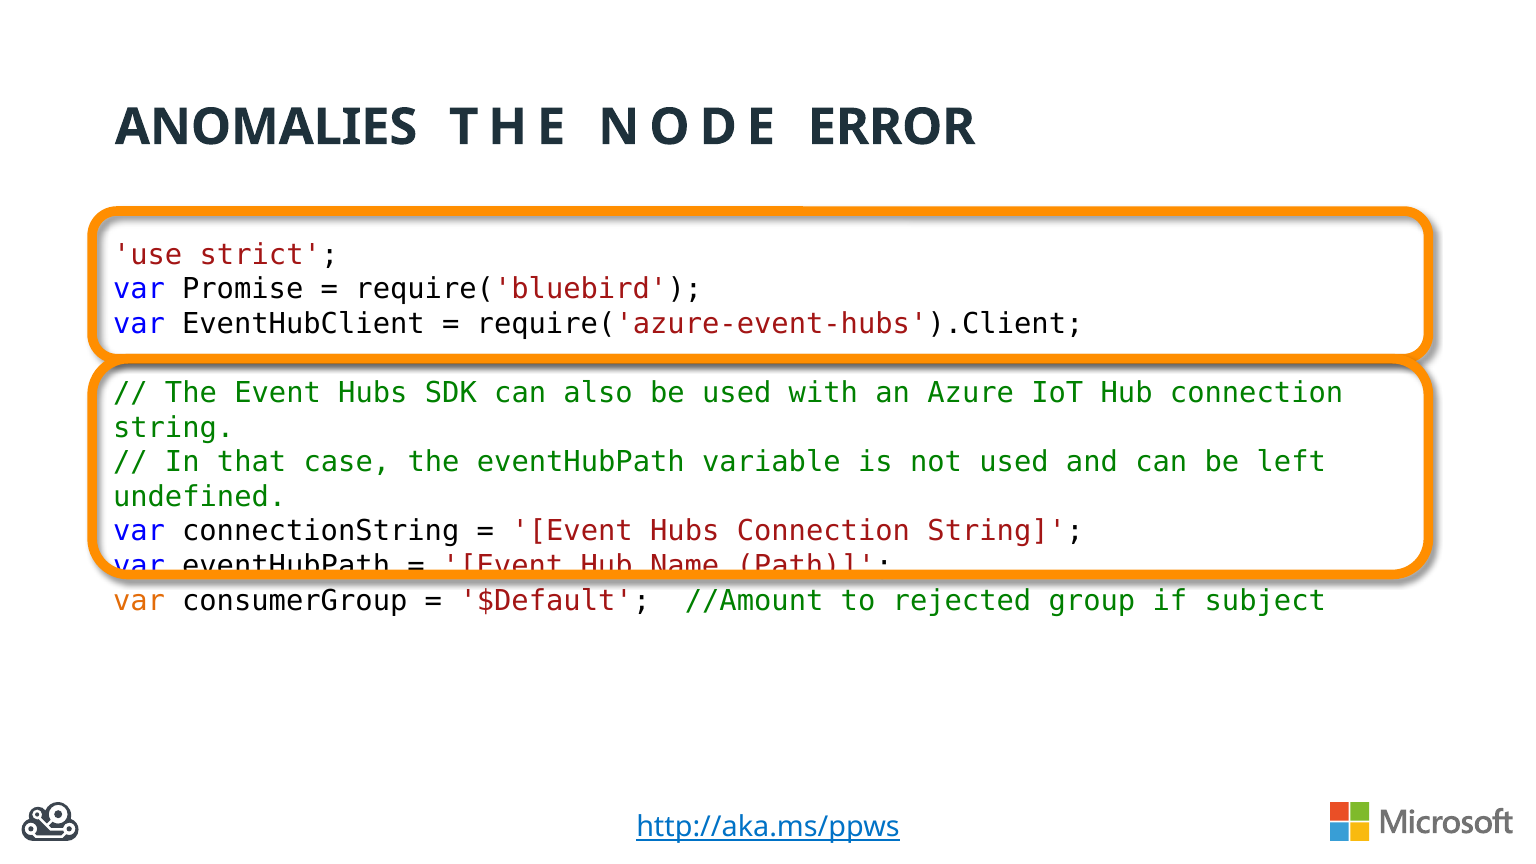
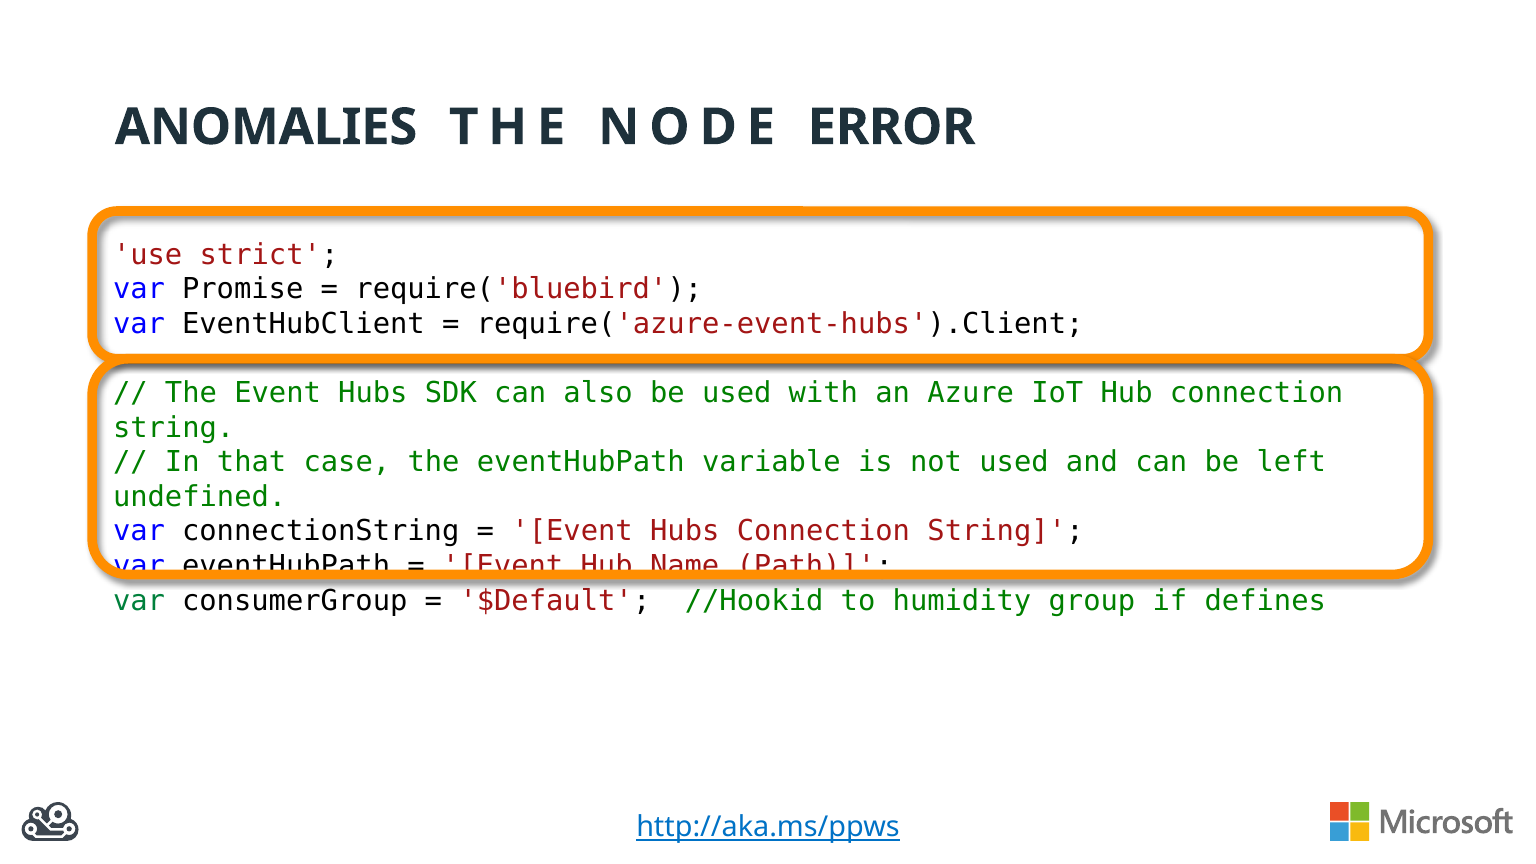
var at (139, 601) colour: orange -> green
//Amount: //Amount -> //Hookid
rejected: rejected -> humidity
subject: subject -> defines
